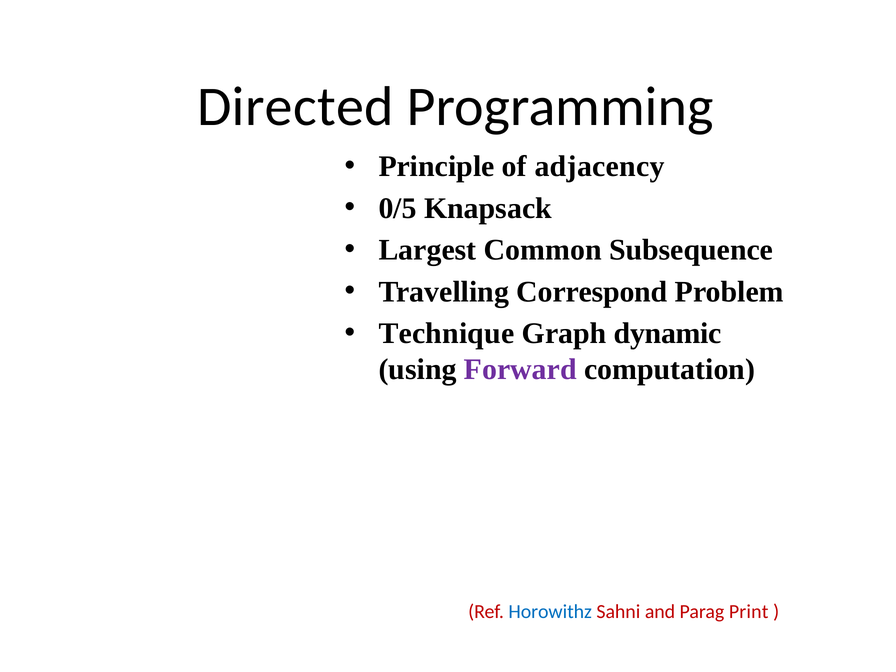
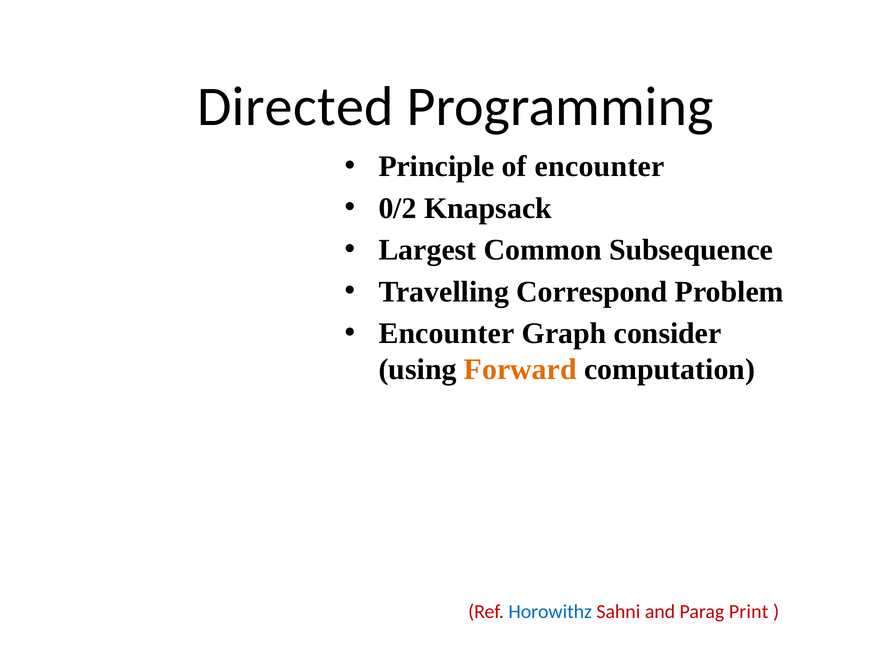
of adjacency: adjacency -> encounter
0/5: 0/5 -> 0/2
Technique at (446, 334): Technique -> Encounter
dynamic: dynamic -> consider
Forward colour: purple -> orange
